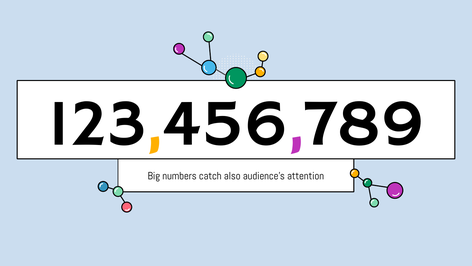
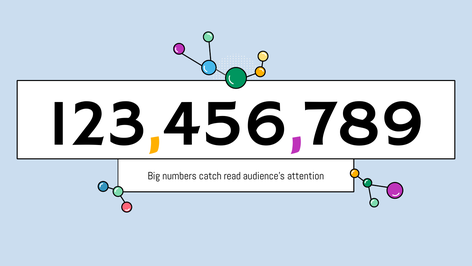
also: also -> read
